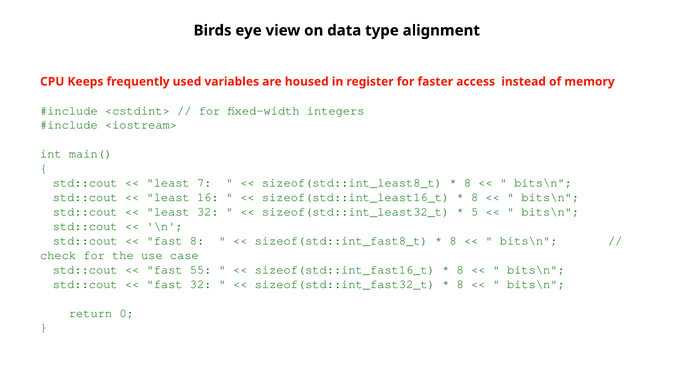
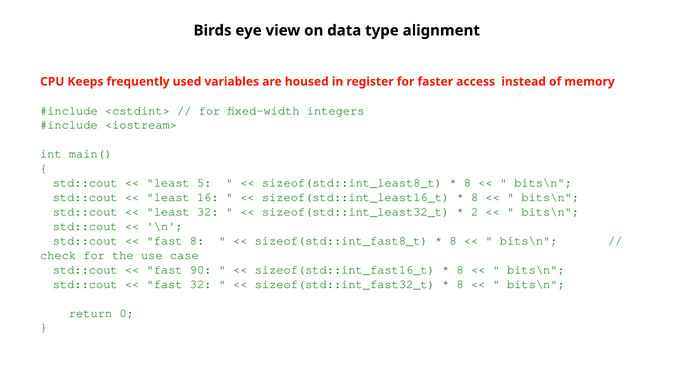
7: 7 -> 5
5: 5 -> 2
55: 55 -> 90
